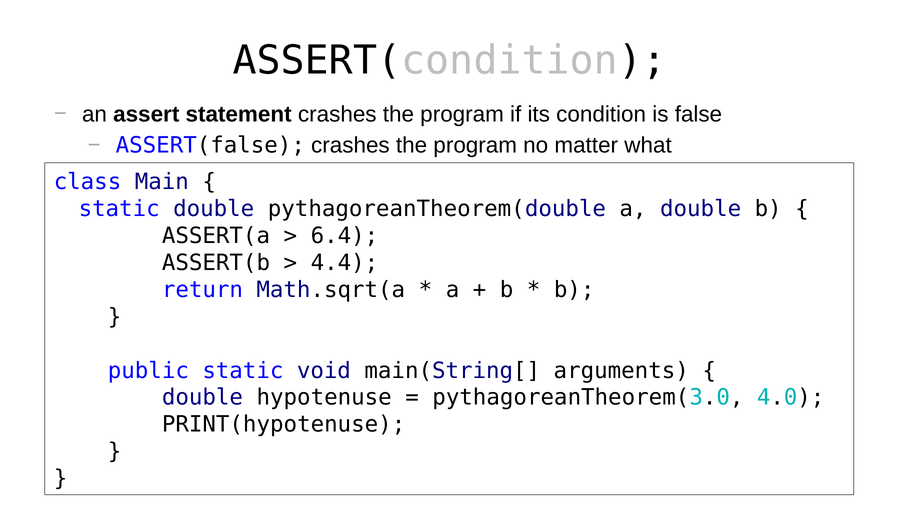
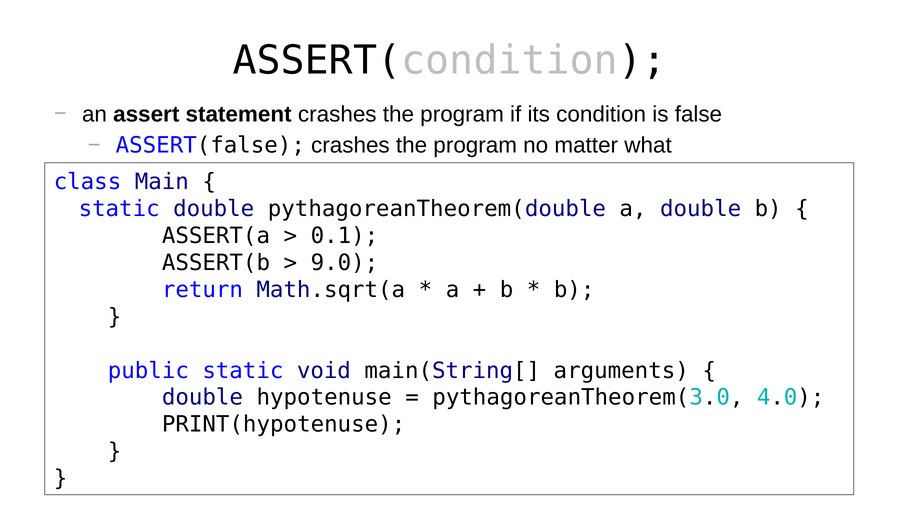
6.4: 6.4 -> 0.1
4.4: 4.4 -> 9.0
